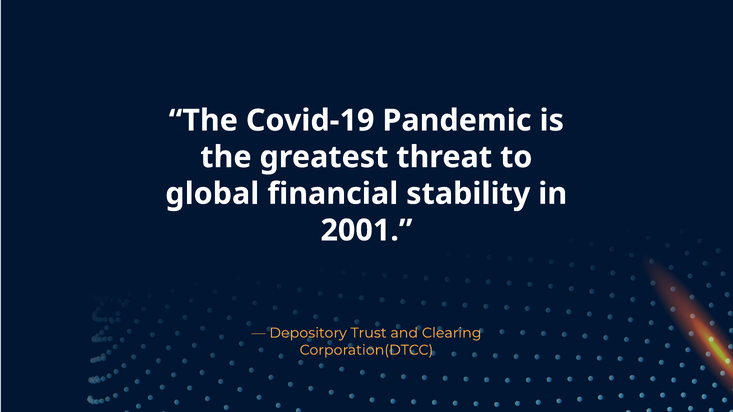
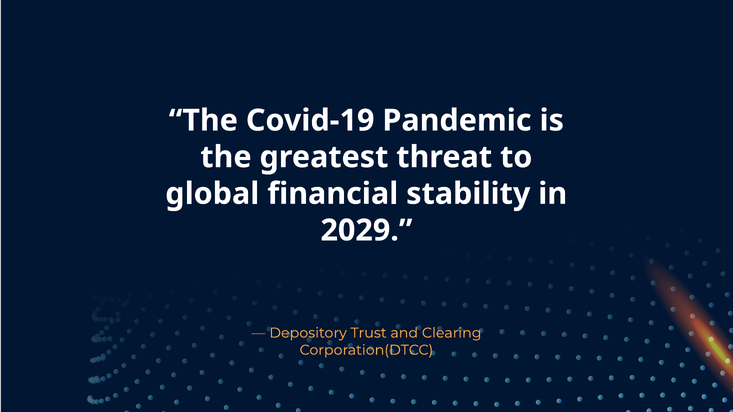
2001: 2001 -> 2029
